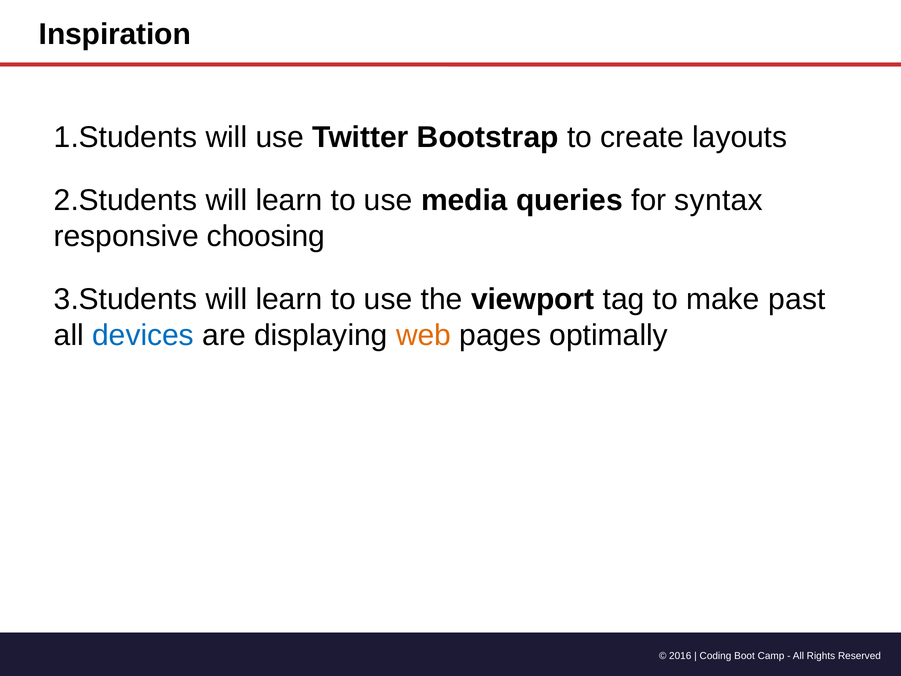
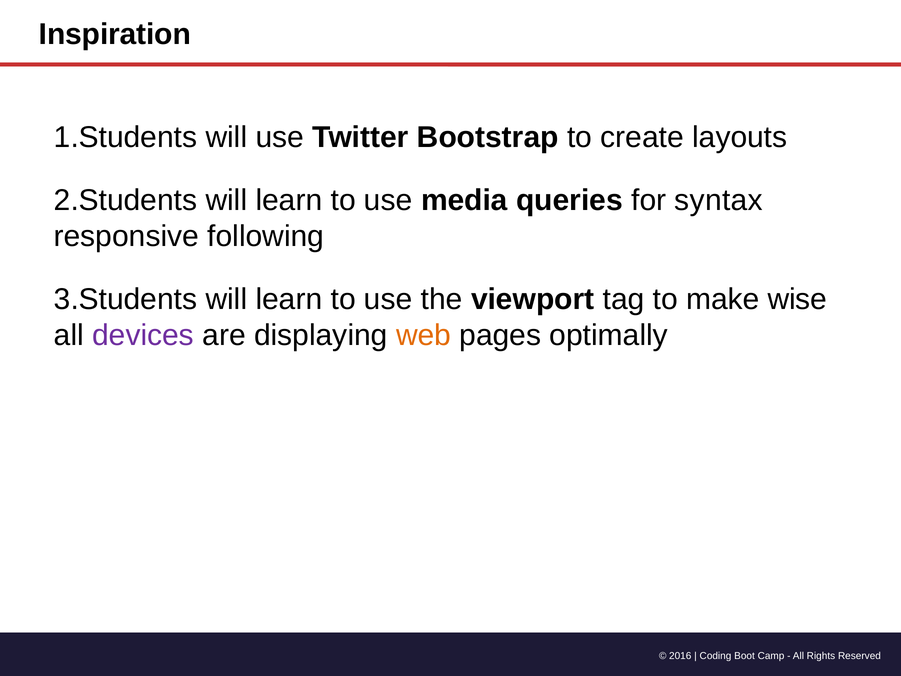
choosing: choosing -> following
past: past -> wise
devices colour: blue -> purple
